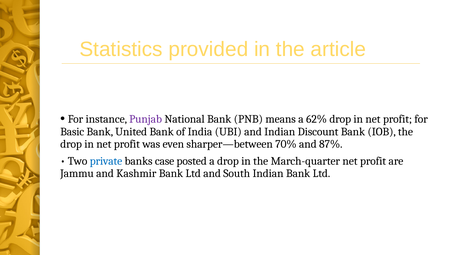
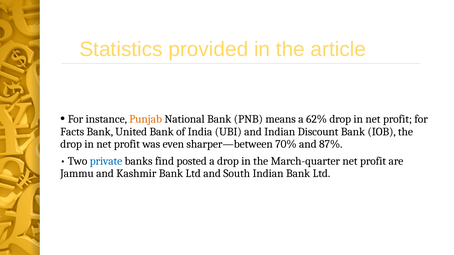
Punjab colour: purple -> orange
Basic: Basic -> Facts
case: case -> find
